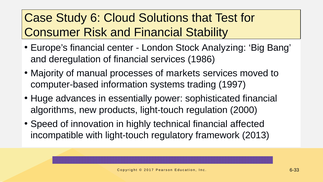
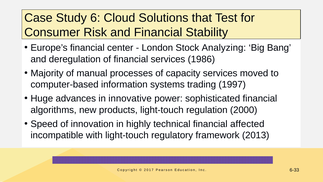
markets: markets -> capacity
essentially: essentially -> innovative
